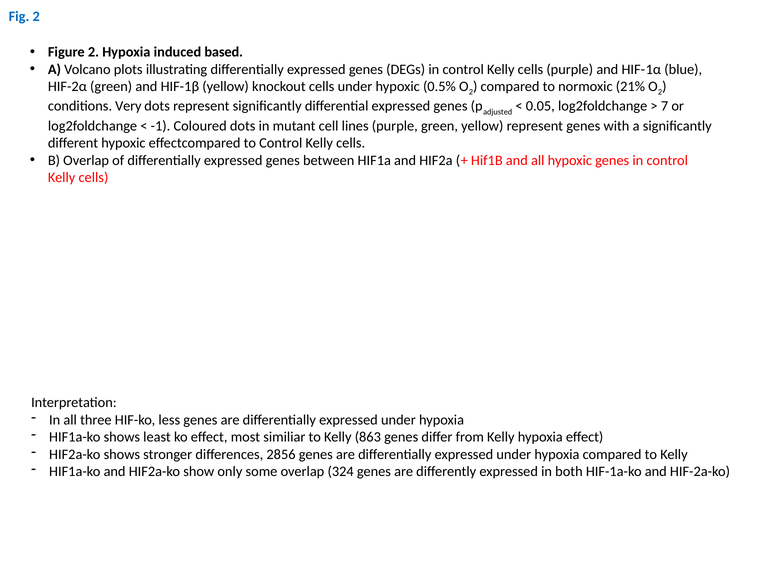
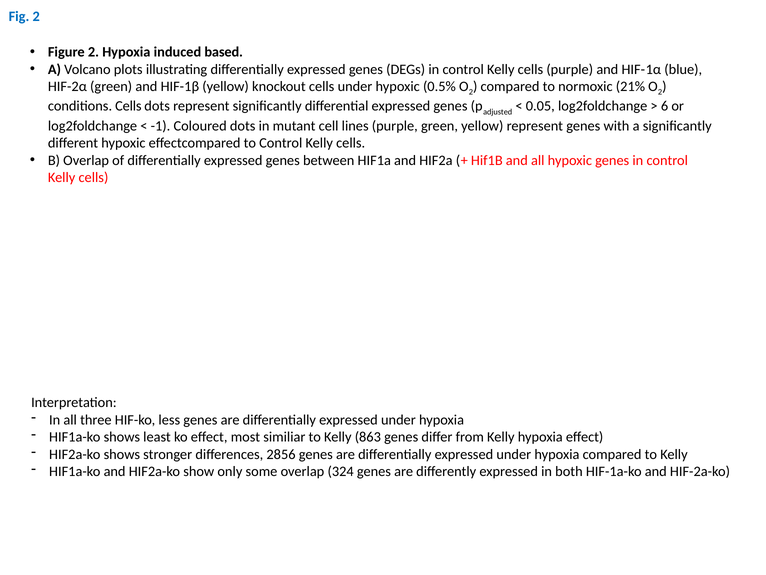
conditions Very: Very -> Cells
7: 7 -> 6
